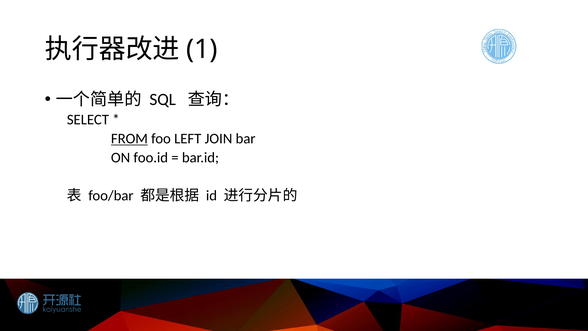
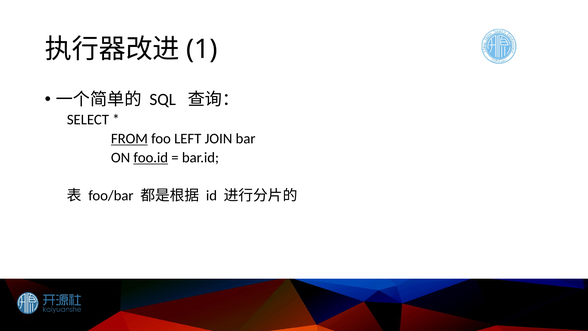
foo.id underline: none -> present
